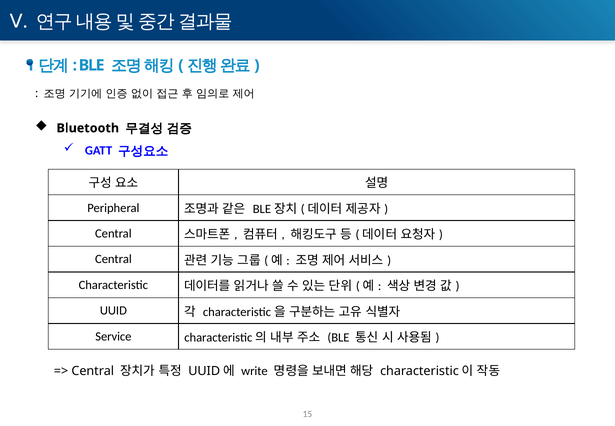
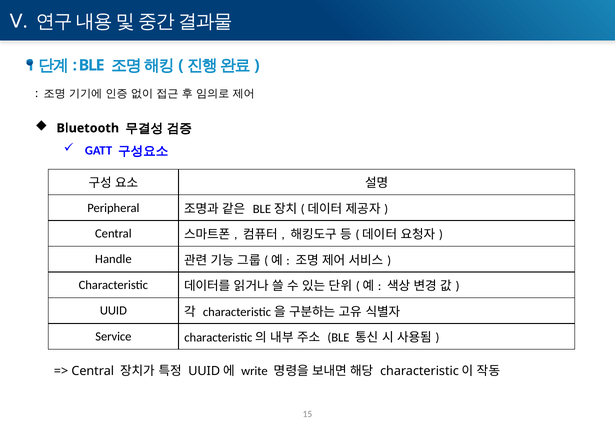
Central at (113, 259): Central -> Handle
